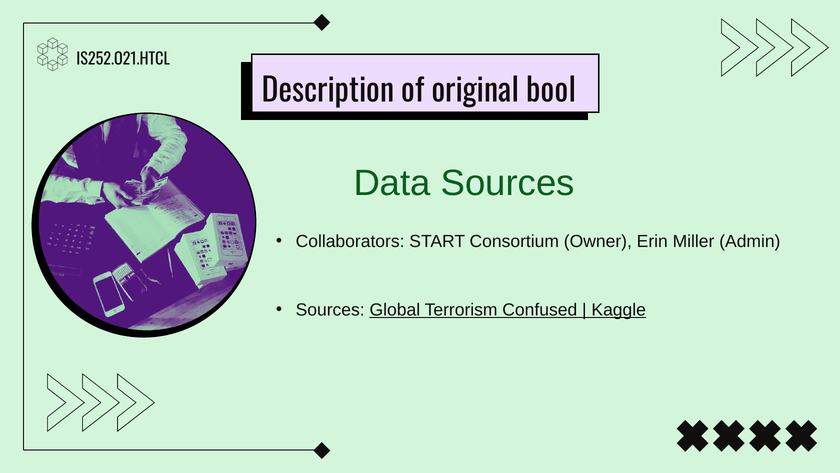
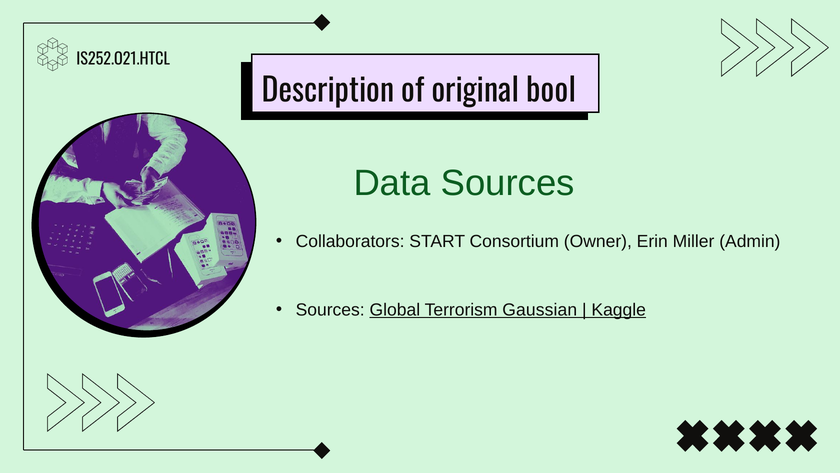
Confused: Confused -> Gaussian
